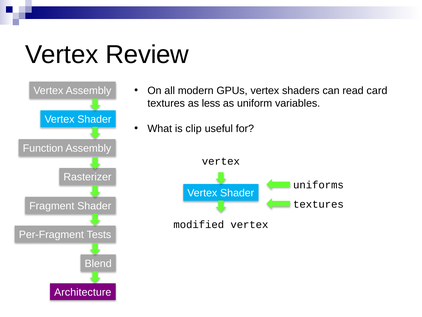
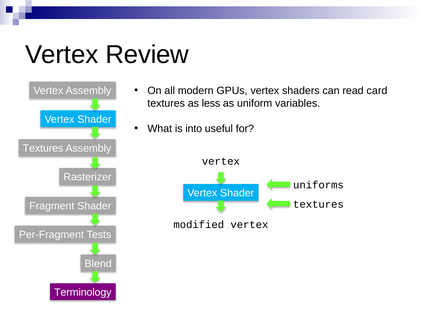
clip: clip -> into
Function at (43, 148): Function -> Textures
Architecture: Architecture -> Terminology
